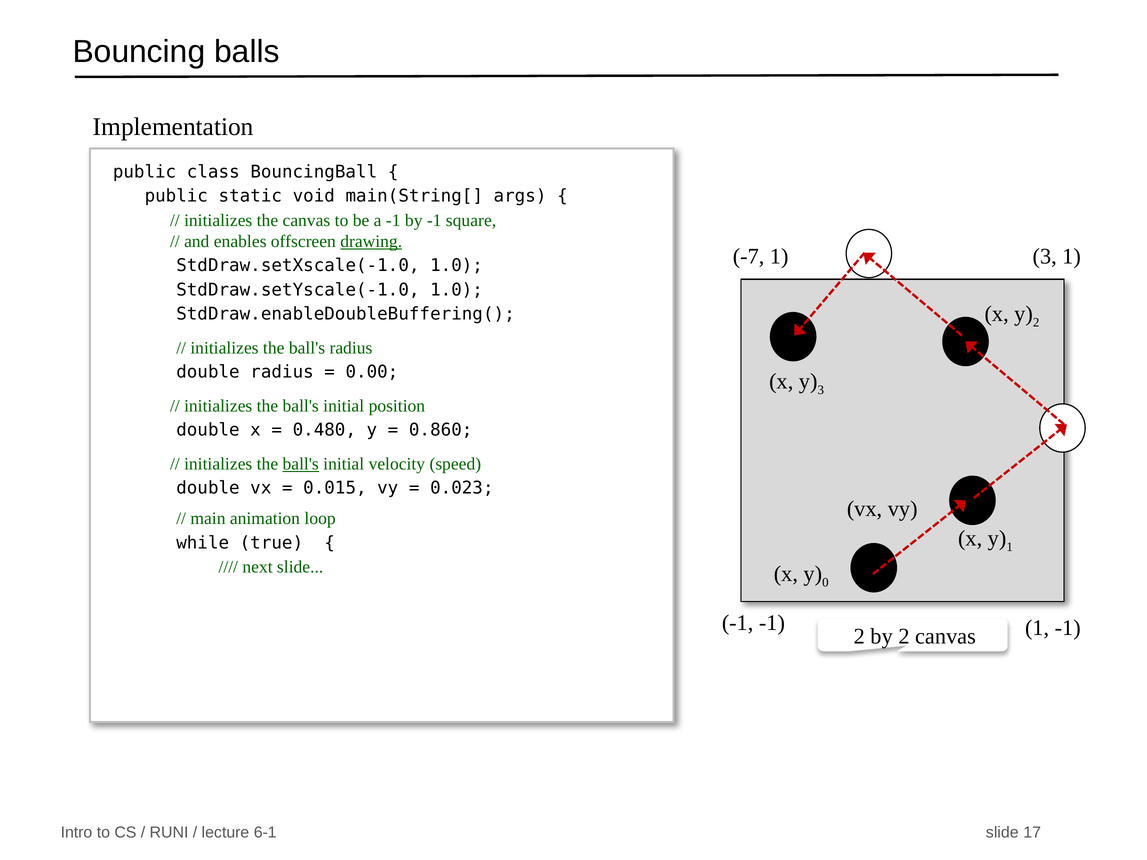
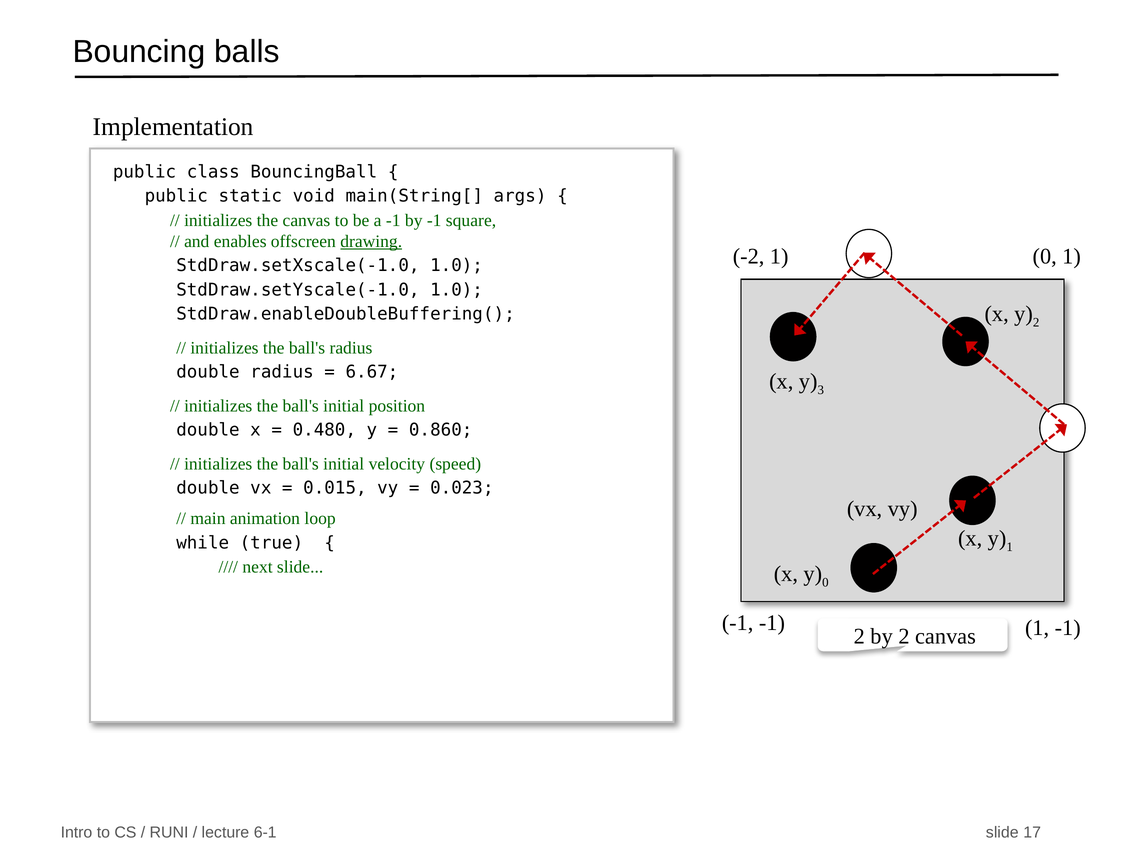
-7: -7 -> -2
3 at (1045, 257): 3 -> 0
0.00: 0.00 -> 6.67
ball's at (301, 464) underline: present -> none
